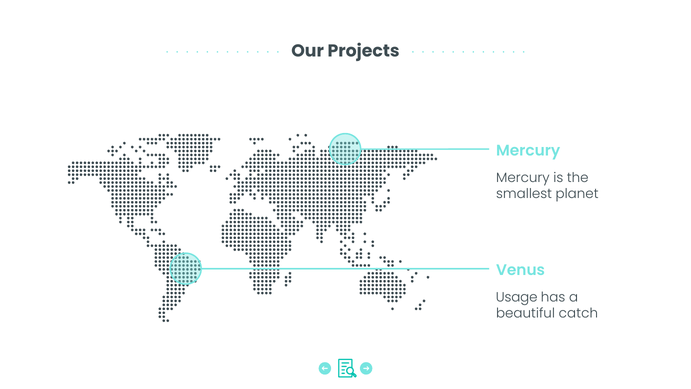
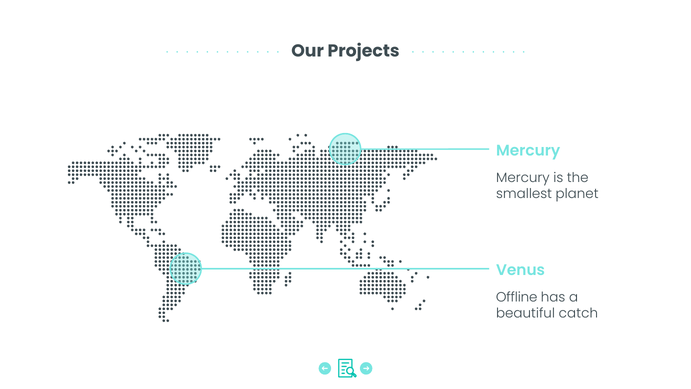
Usage: Usage -> Offline
